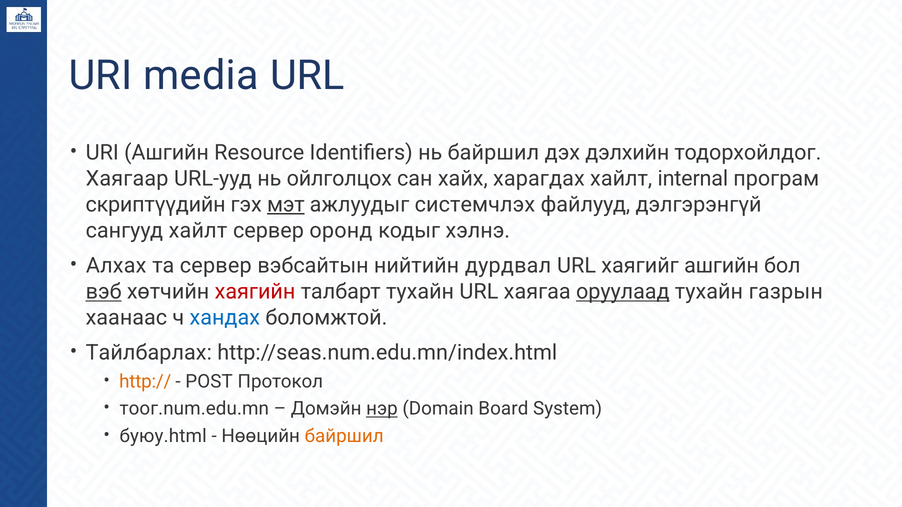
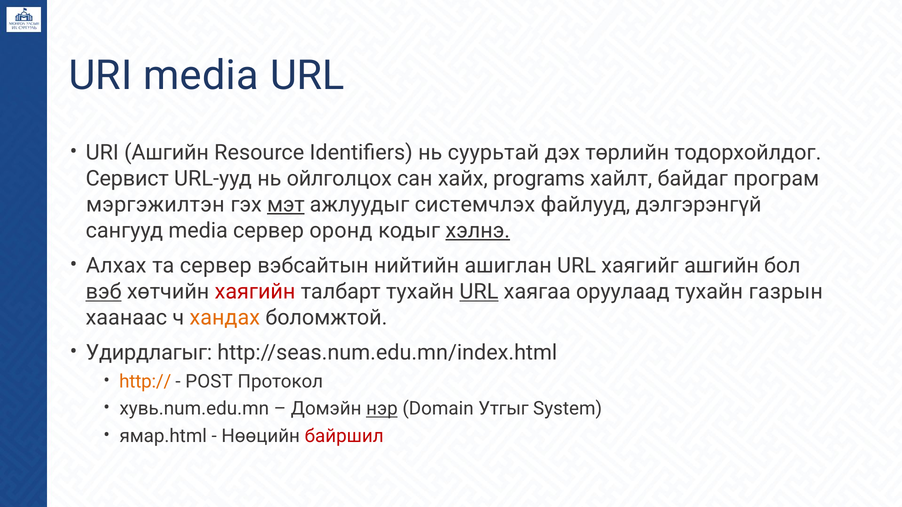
нь байршил: байршил -> суурьтай
дэлхийн: дэлхийн -> төрлийн
Хаягаар: Хаягаар -> Сервист
харагдах: харагдах -> programs
internal: internal -> байдаг
скриптүүдийн: скриптүүдийн -> мэргэжилтэн
сангууд хайлт: хайлт -> media
хэлнэ underline: none -> present
дурдвал: дурдвал -> ашиглан
URL at (479, 292) underline: none -> present
оруулаад underline: present -> none
хандах colour: blue -> orange
Тайлбарлах: Тайлбарлах -> Удирдлагыг
тоог.num.edu.mn: тоог.num.edu.mn -> хувь.num.edu.mn
Board: Board -> Утгыг
буюу.html: буюу.html -> ямар.html
байршил at (344, 436) colour: orange -> red
